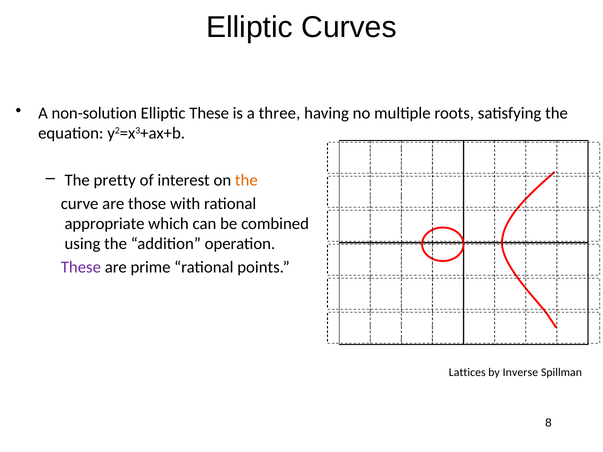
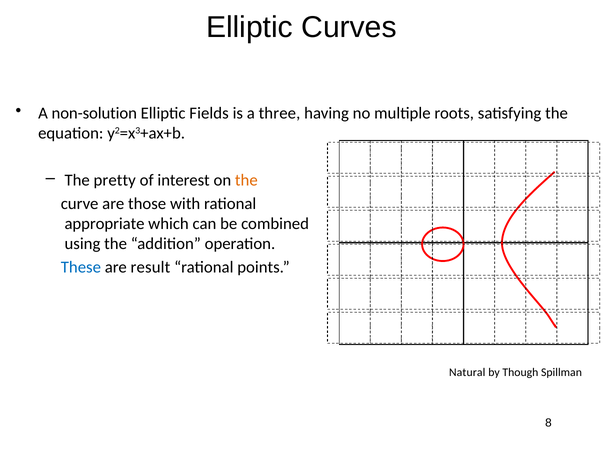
Elliptic These: These -> Fields
These at (81, 267) colour: purple -> blue
prime: prime -> result
Lattices: Lattices -> Natural
Inverse: Inverse -> Though
